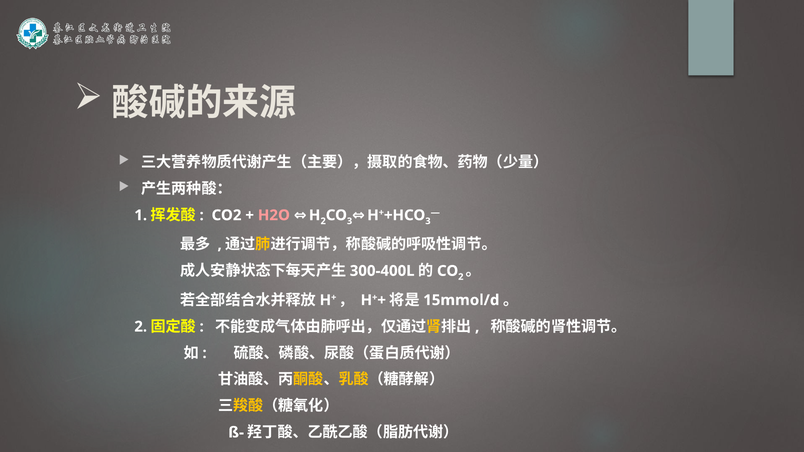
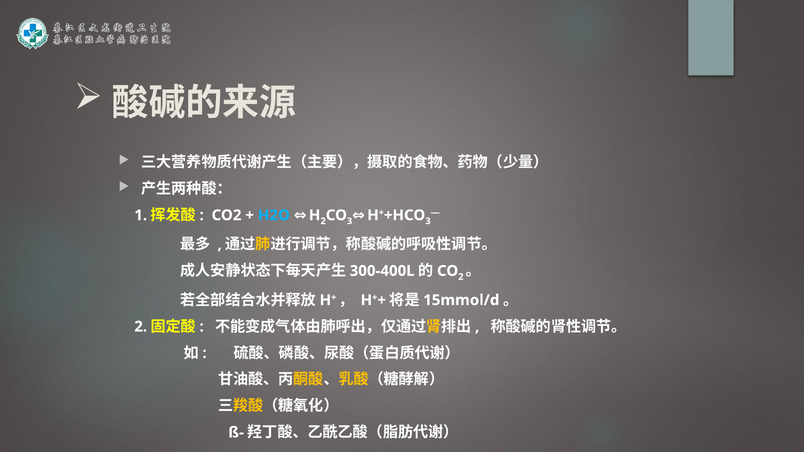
H2O colour: pink -> light blue
